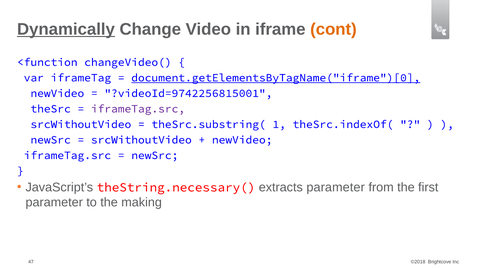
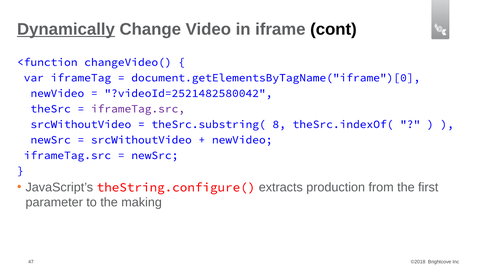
cont colour: orange -> black
document.getElementsByTagName("iframe")[0 underline: present -> none
?videoId=9742256815001: ?videoId=9742256815001 -> ?videoId=2521482580042
1: 1 -> 8
theString.necessary(: theString.necessary( -> theString.configure(
extracts parameter: parameter -> production
